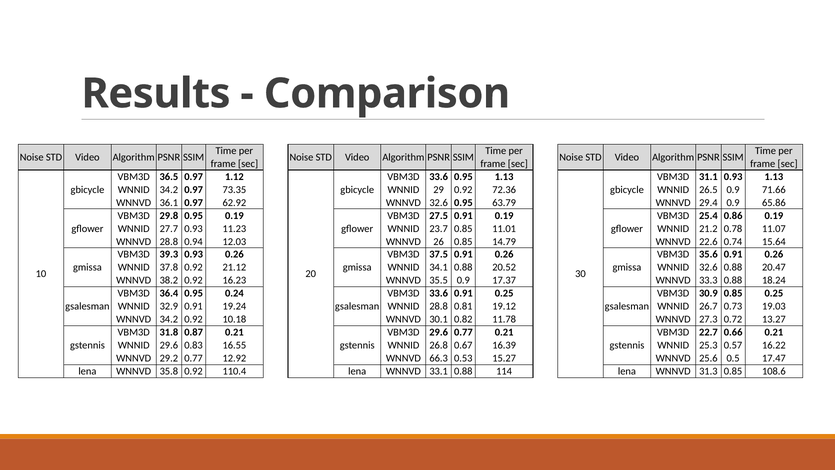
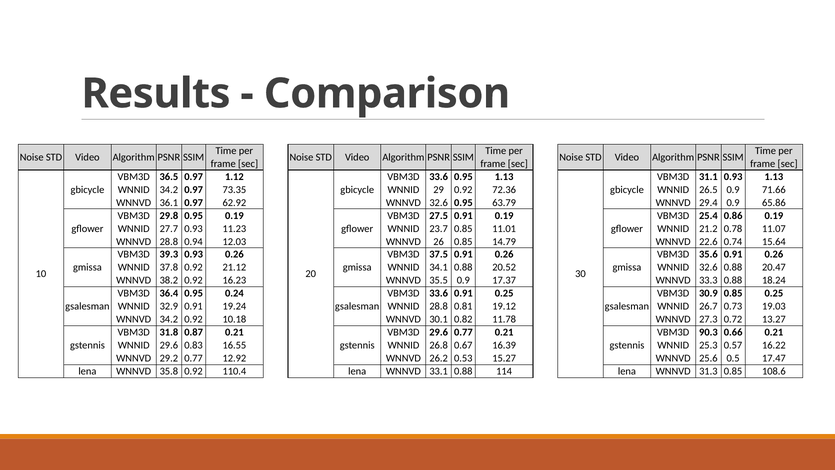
22.7: 22.7 -> 90.3
66.3: 66.3 -> 26.2
